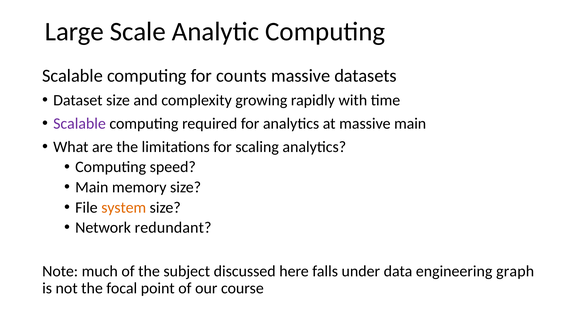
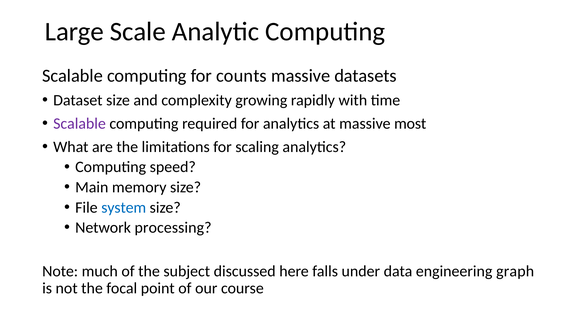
massive main: main -> most
system colour: orange -> blue
redundant: redundant -> processing
